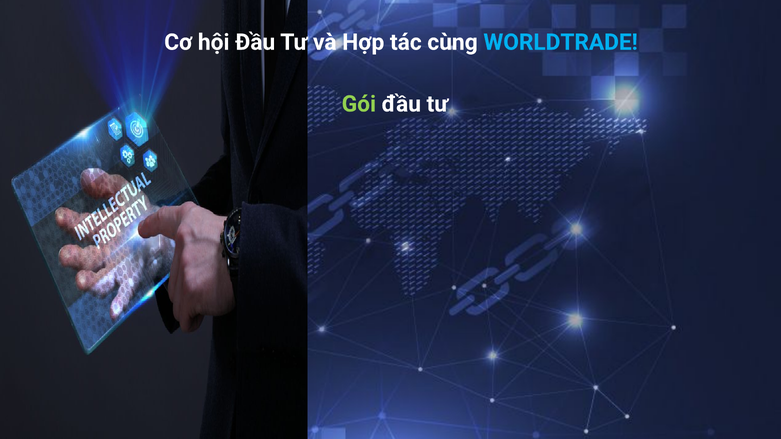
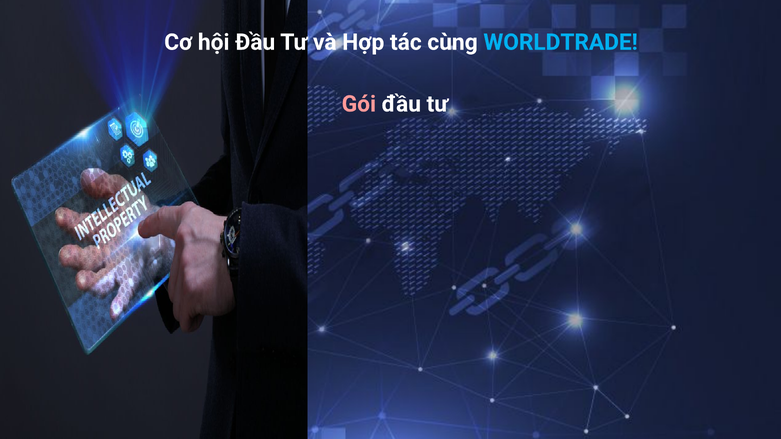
Gói colour: light green -> pink
